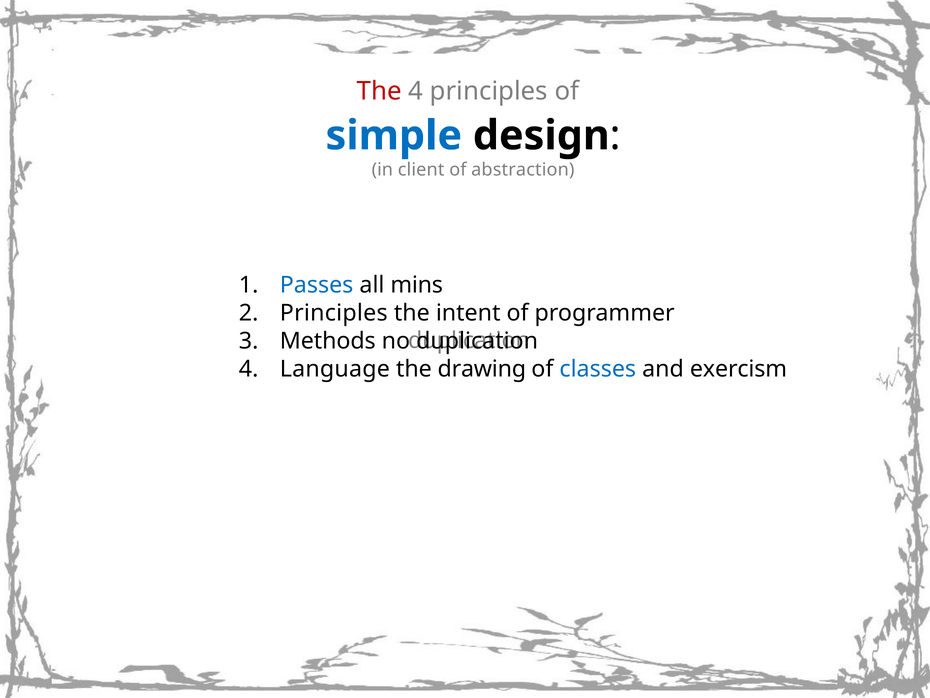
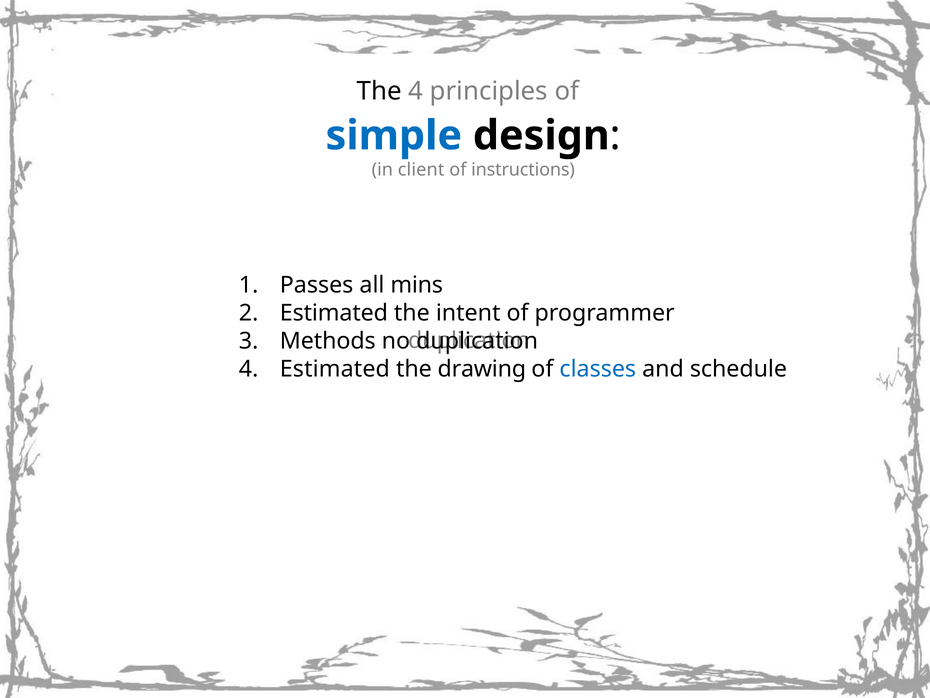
The at (379, 91) colour: red -> black
abstraction: abstraction -> instructions
Passes colour: blue -> black
Principles at (334, 313): Principles -> Estimated
4 Language: Language -> Estimated
exercism: exercism -> schedule
